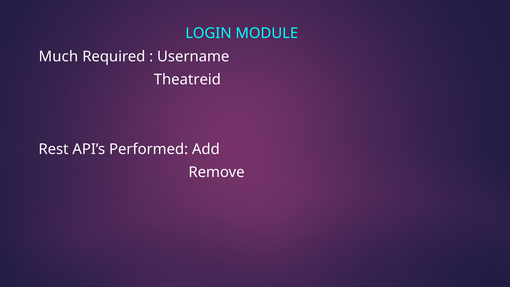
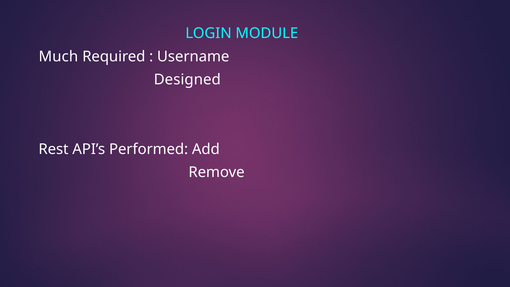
Theatreid: Theatreid -> Designed
